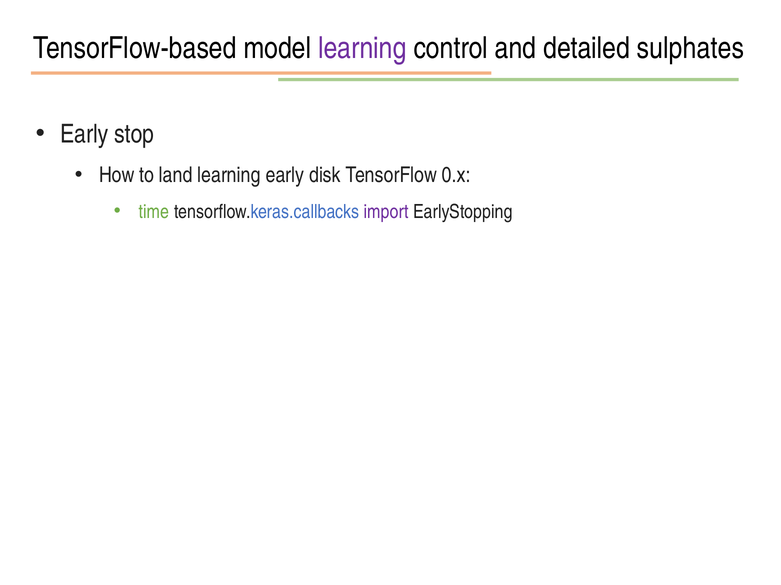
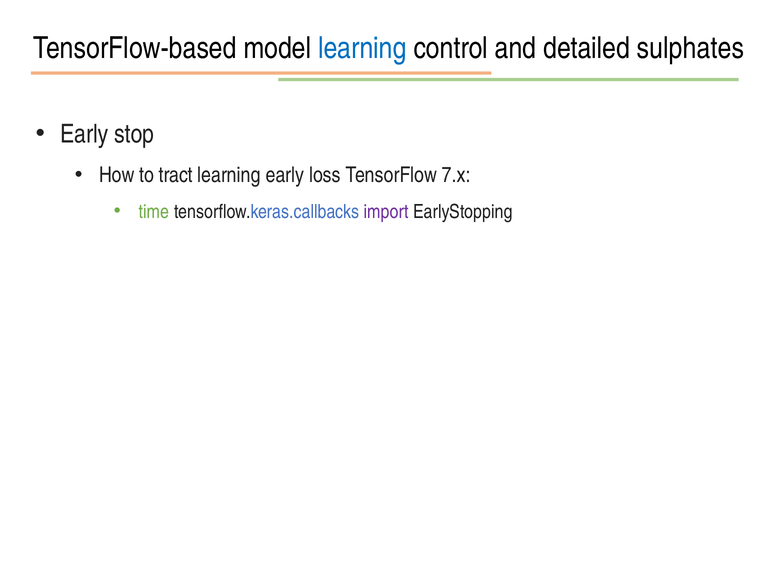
learning at (362, 48) colour: purple -> blue
land: land -> tract
disk: disk -> loss
0.x: 0.x -> 7.x
